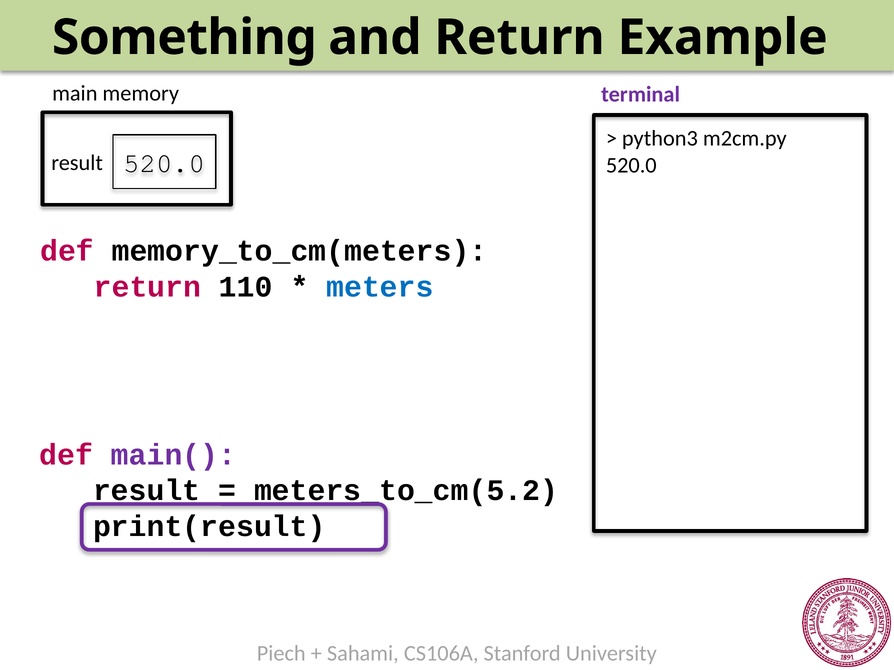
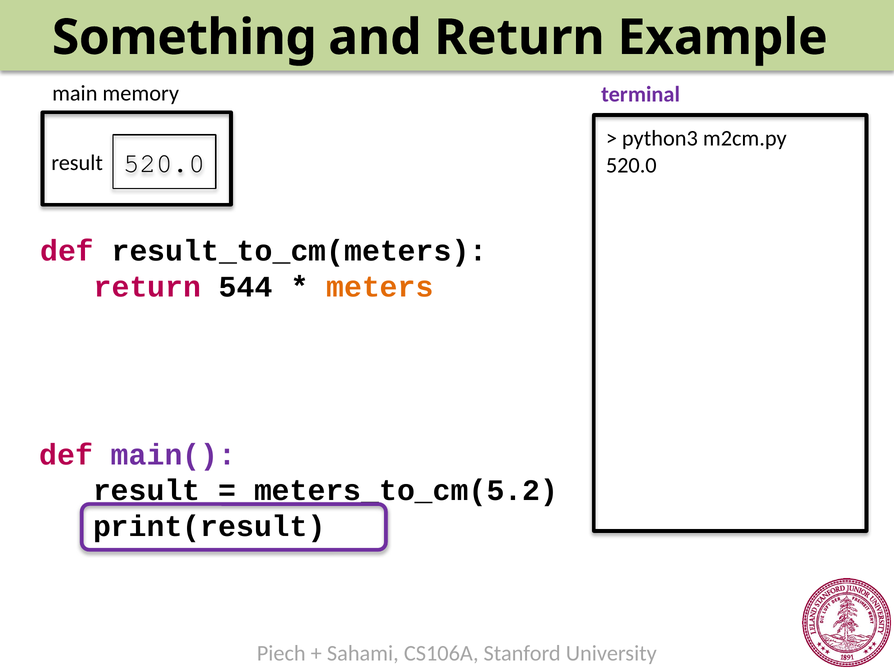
memory_to_cm(meters: memory_to_cm(meters -> result_to_cm(meters
110: 110 -> 544
meters colour: blue -> orange
